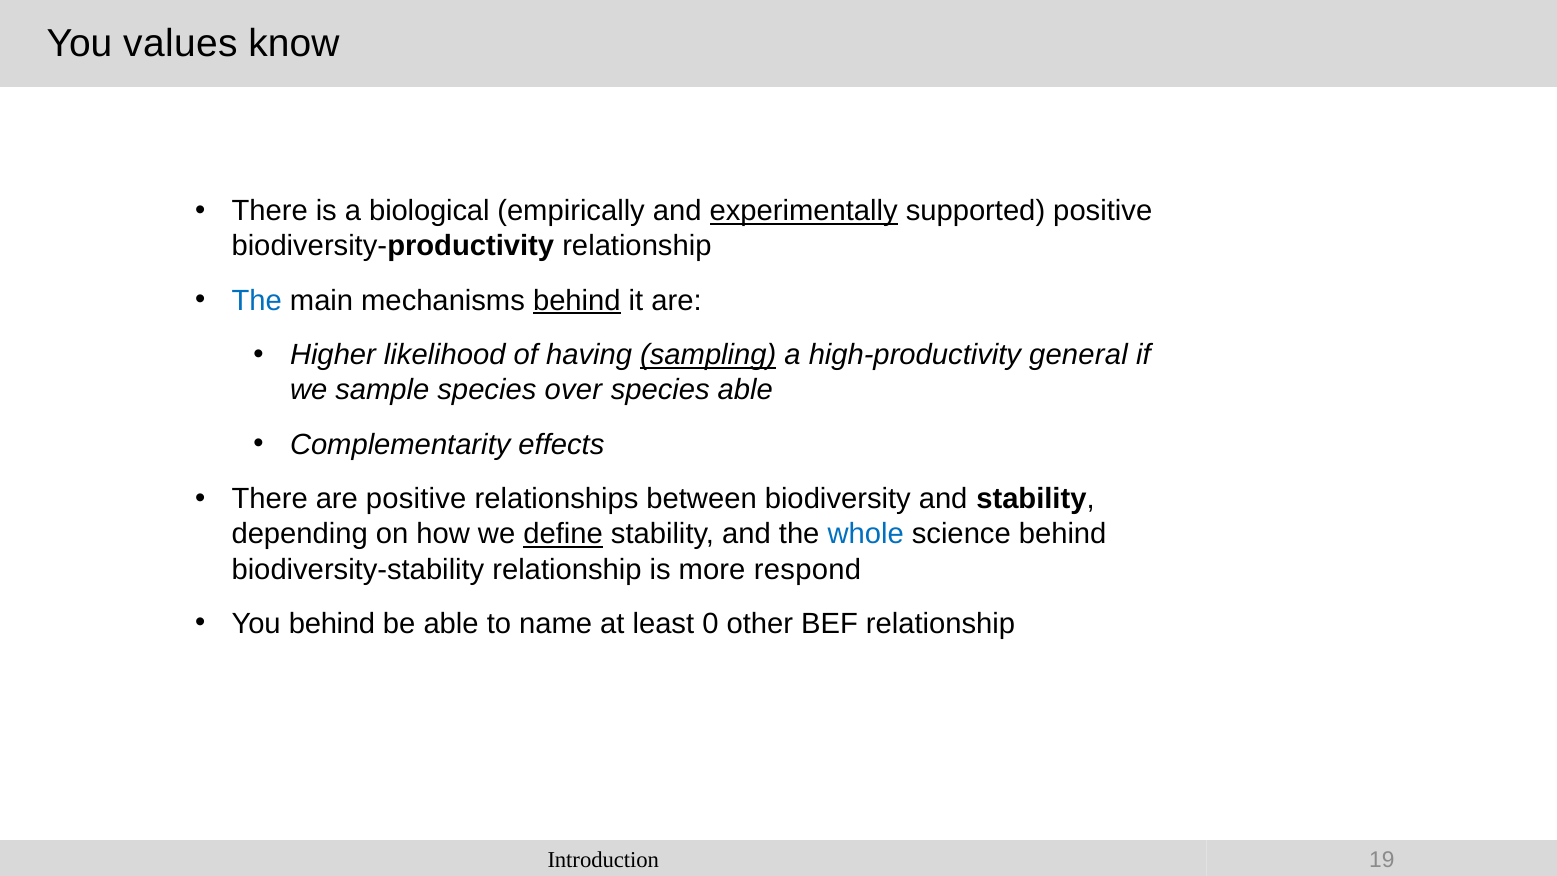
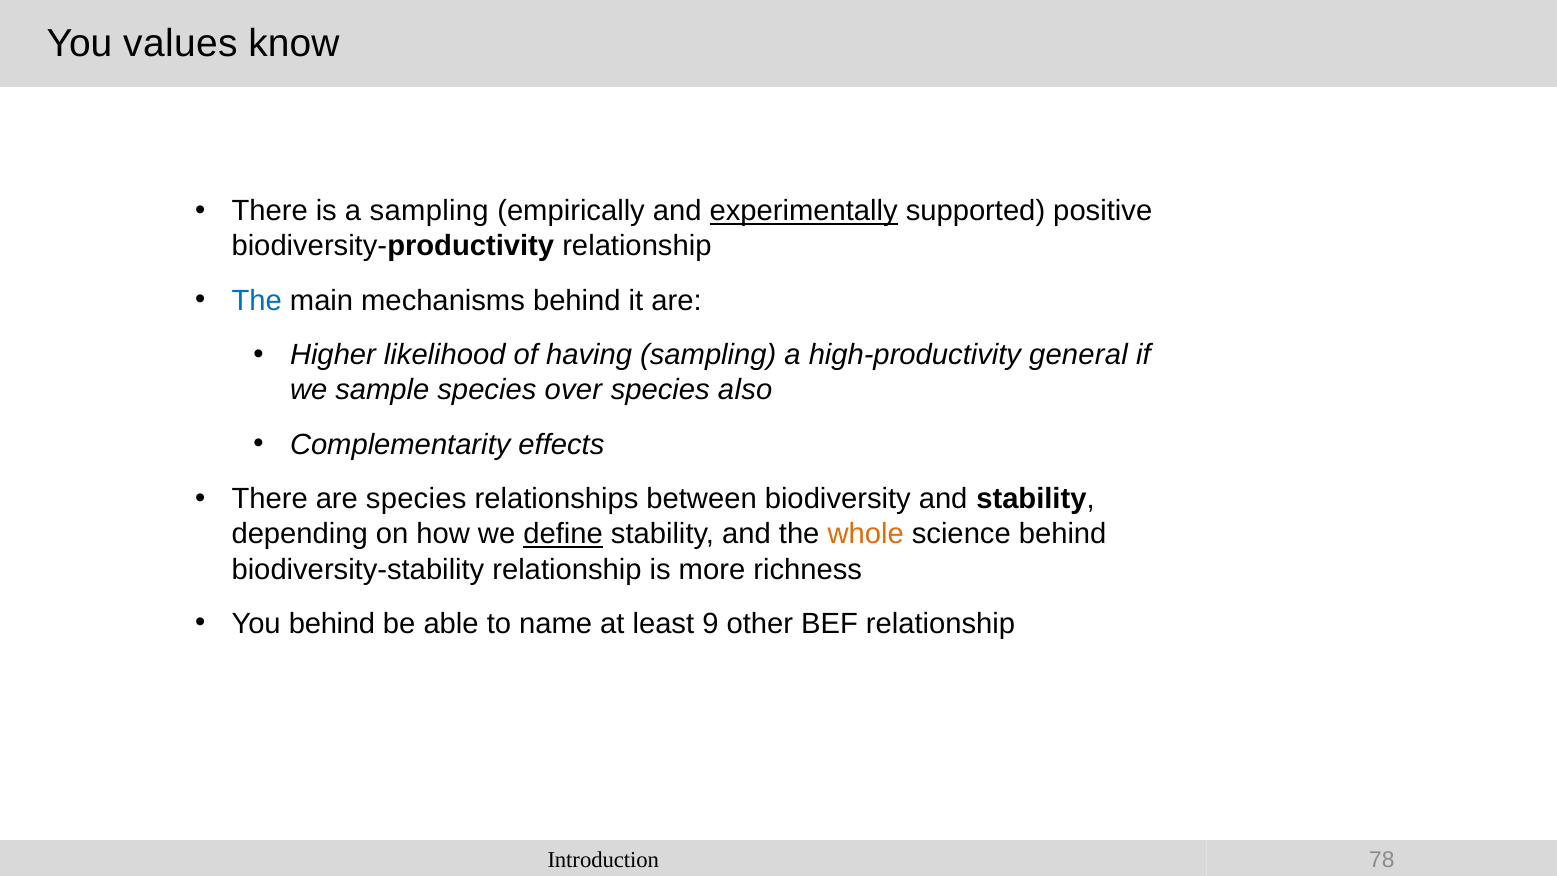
a biological: biological -> sampling
behind at (577, 301) underline: present -> none
sampling at (708, 355) underline: present -> none
species able: able -> also
are positive: positive -> species
whole colour: blue -> orange
respond: respond -> richness
0: 0 -> 9
19: 19 -> 78
